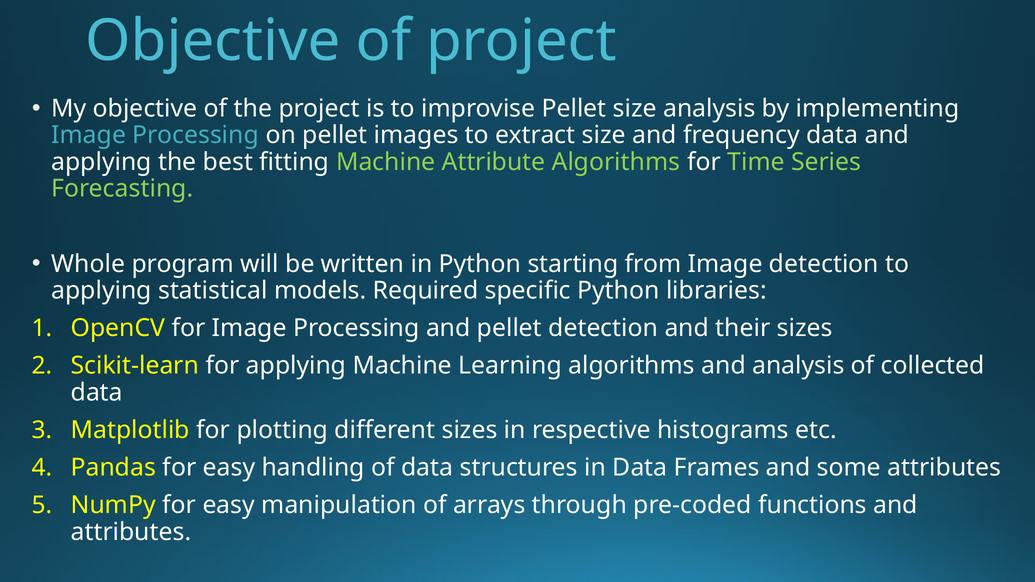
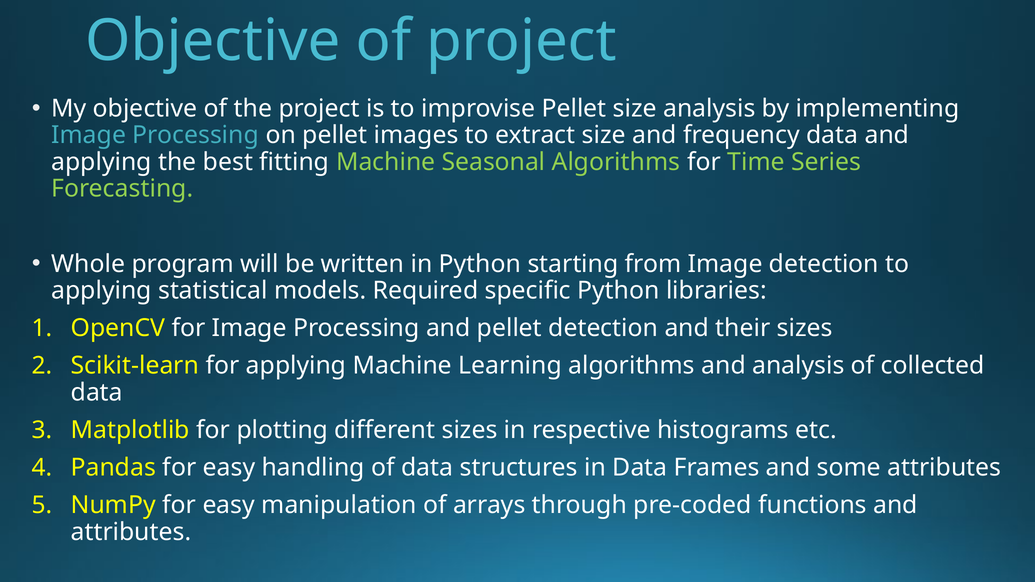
Attribute: Attribute -> Seasonal
